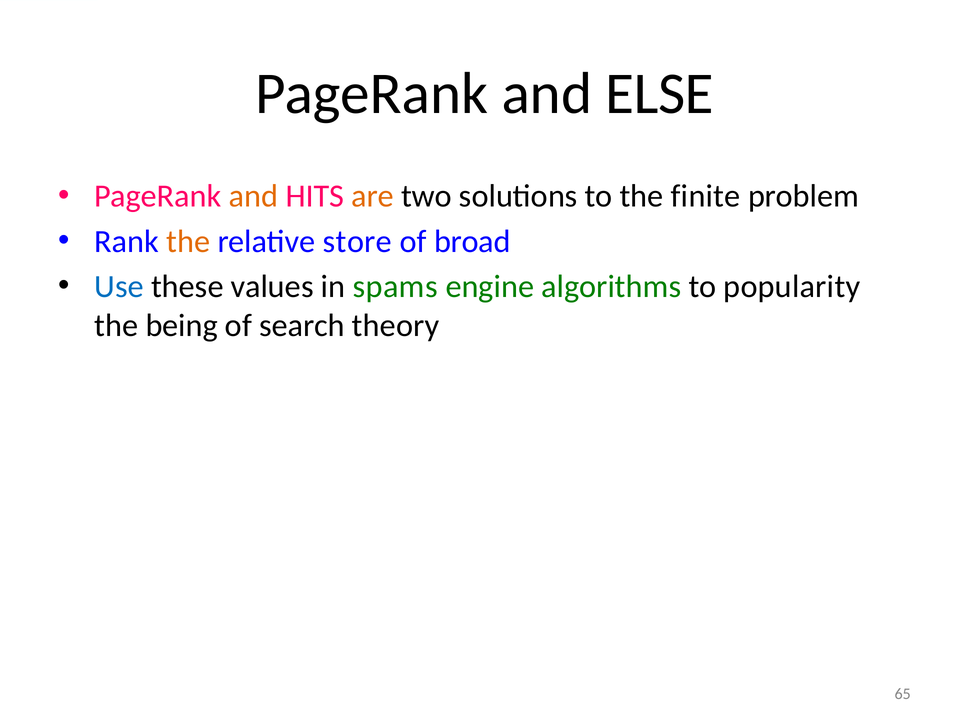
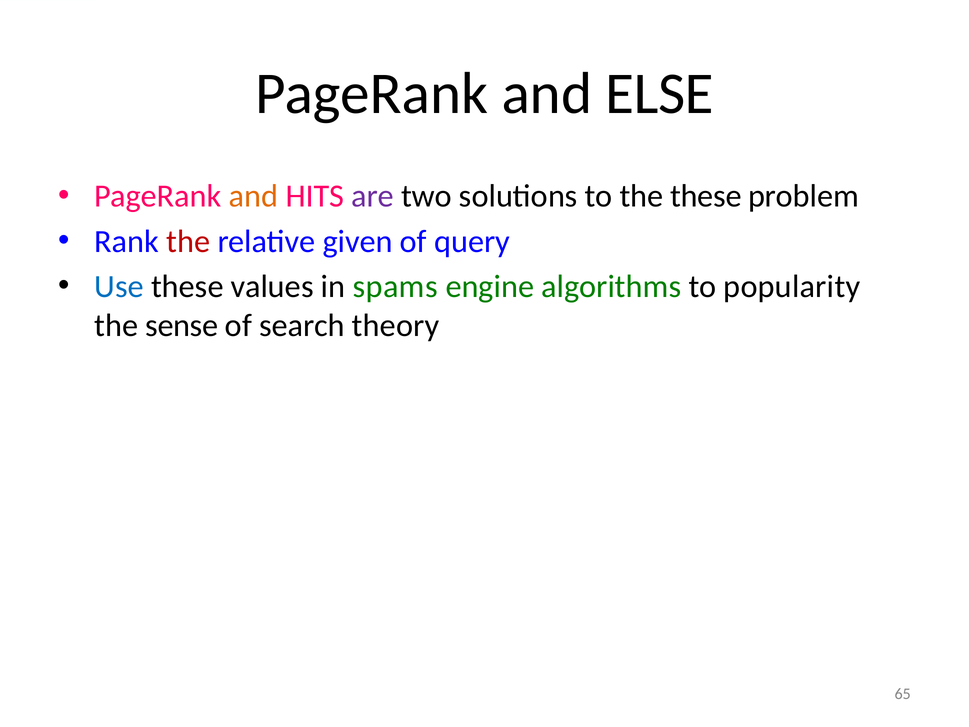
are colour: orange -> purple
the finite: finite -> these
the at (188, 241) colour: orange -> red
store: store -> given
broad: broad -> query
being: being -> sense
